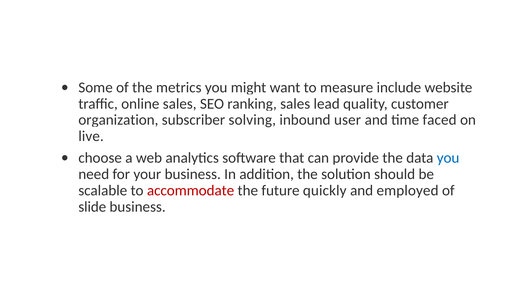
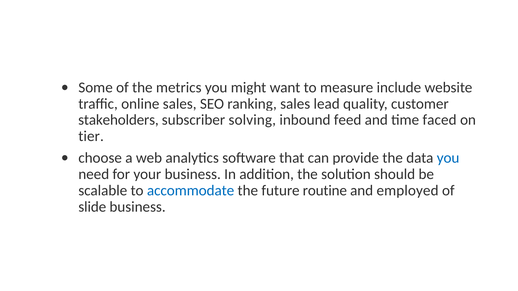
organization: organization -> stakeholders
user: user -> feed
live: live -> tier
accommodate colour: red -> blue
quickly: quickly -> routine
